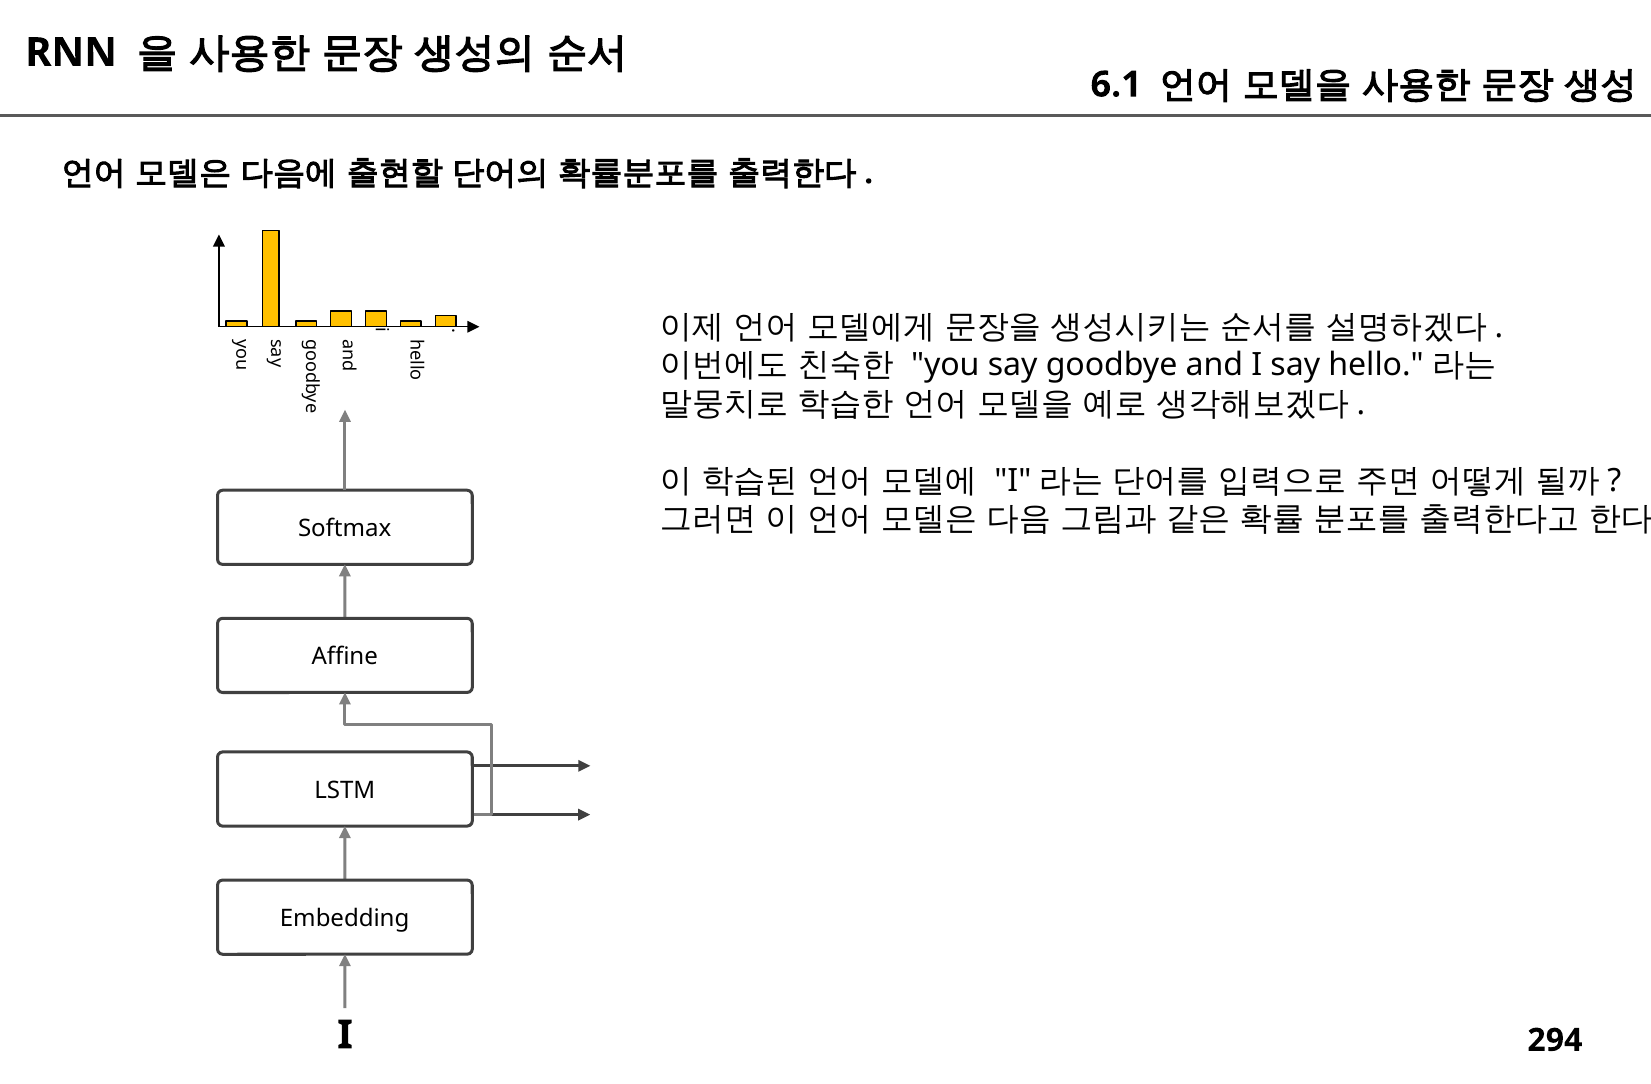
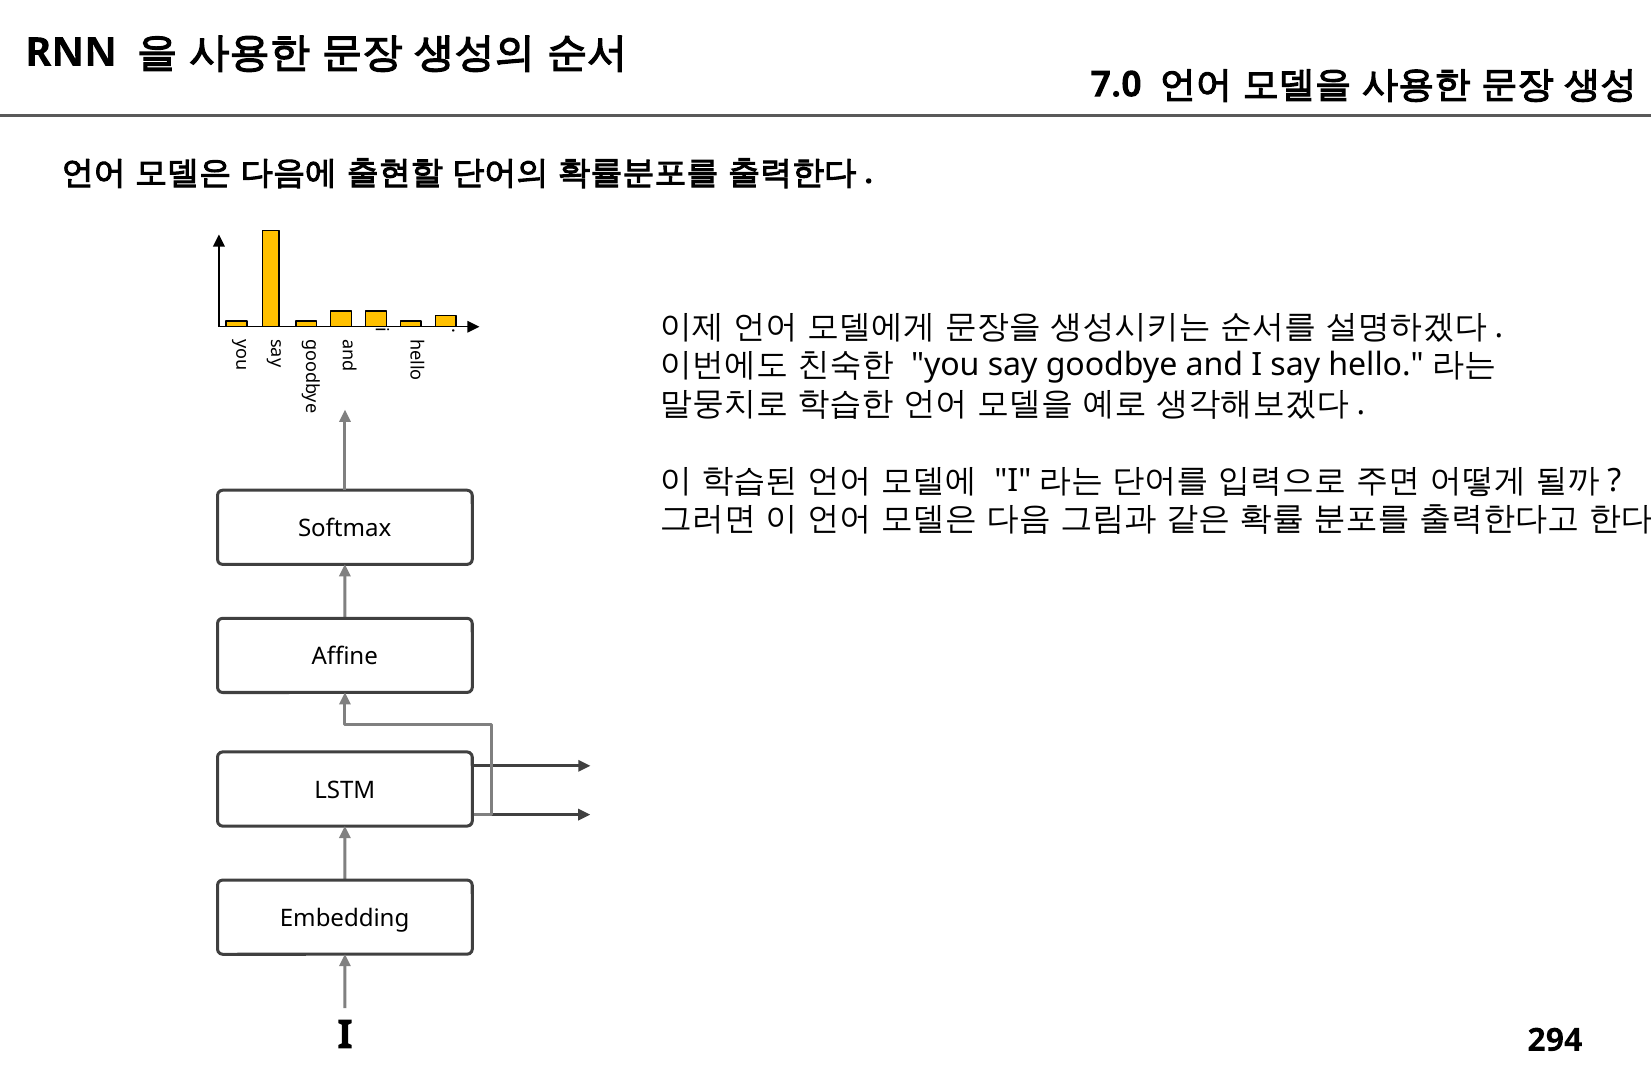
6.1: 6.1 -> 7.0
